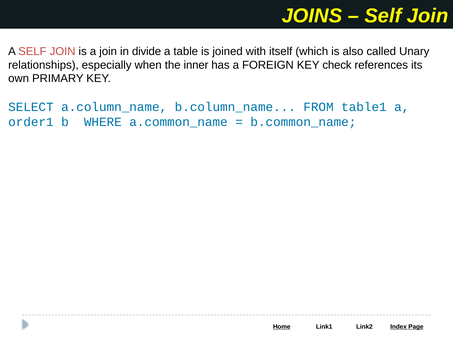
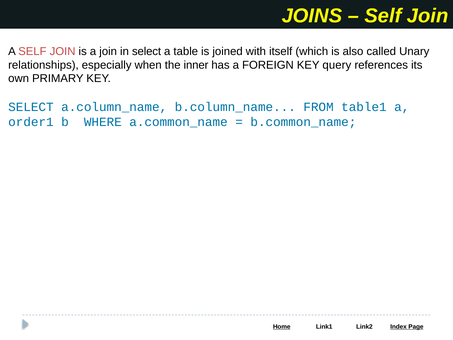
in divide: divide -> select
check: check -> query
